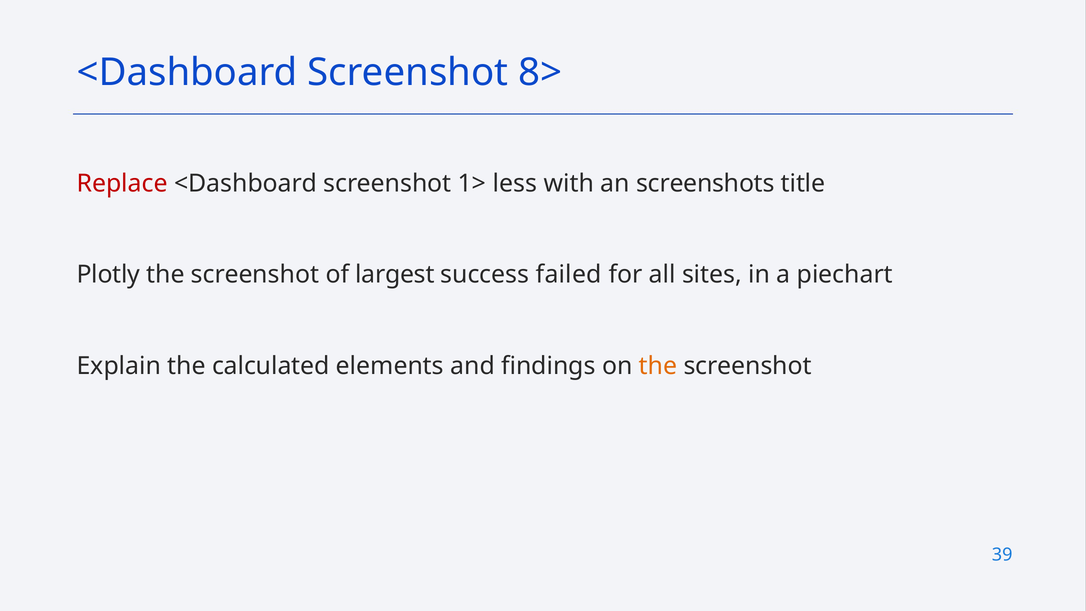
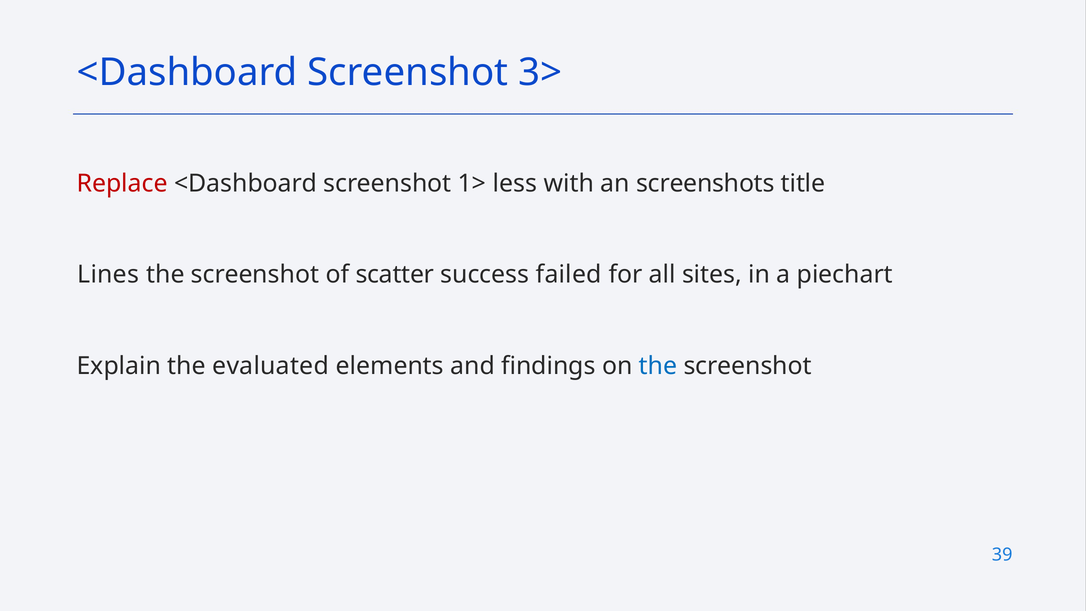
8>: 8> -> 3>
Plotly: Plotly -> Lines
largest: largest -> scatter
calculated: calculated -> evaluated
the at (658, 366) colour: orange -> blue
